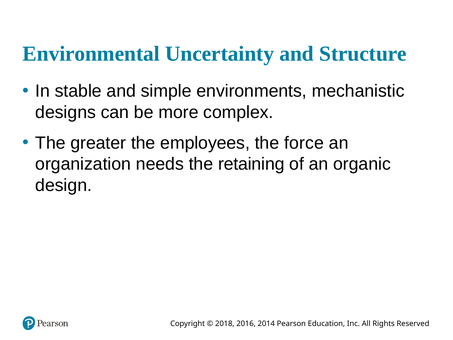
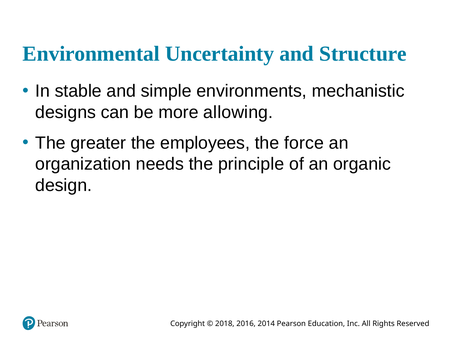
complex: complex -> allowing
retaining: retaining -> principle
